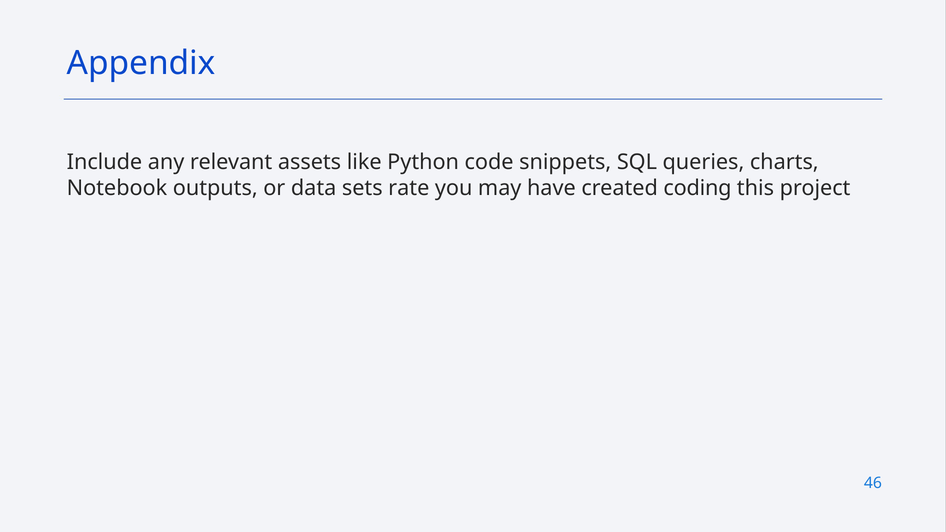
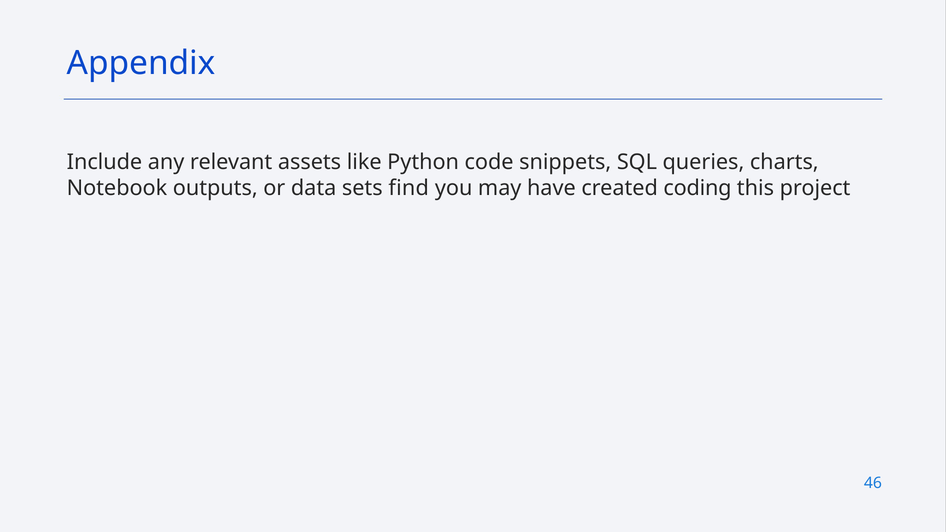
rate: rate -> find
